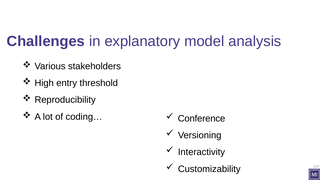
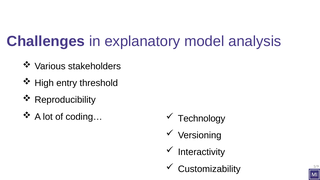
Conference: Conference -> Technology
